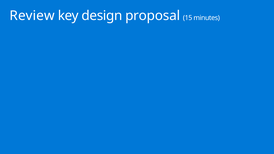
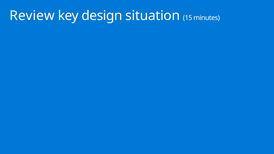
proposal: proposal -> situation
